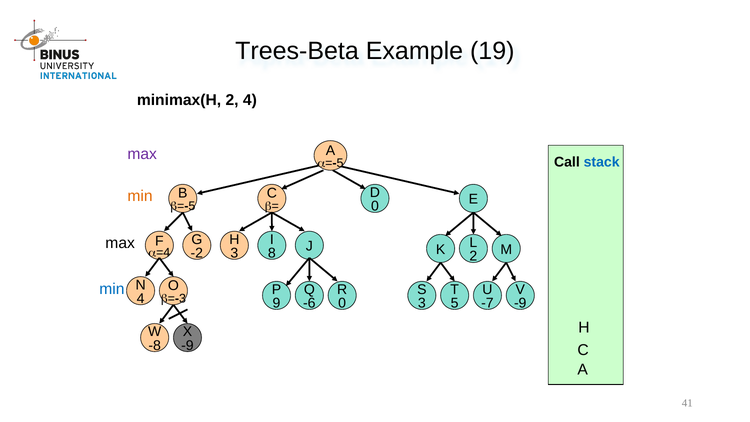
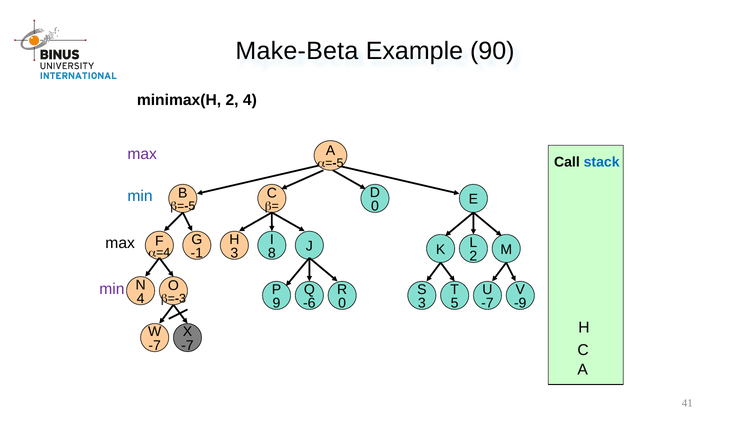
Trees-Beta: Trees-Beta -> Make-Beta
19: 19 -> 90
min at (140, 196) colour: orange -> blue
-2: -2 -> -1
min at (112, 289) colour: blue -> purple
-8 at (155, 345): -8 -> -7
-9 at (187, 345): -9 -> -7
